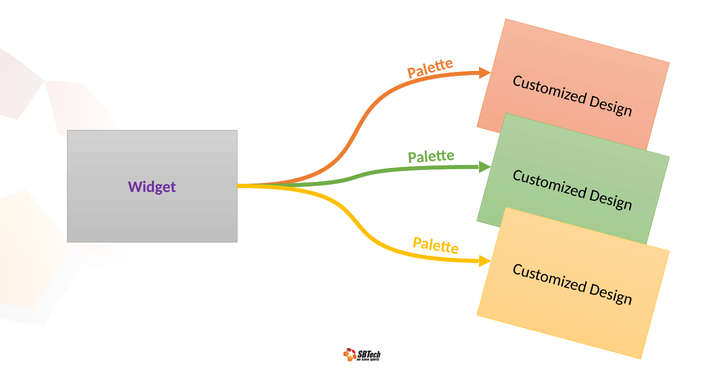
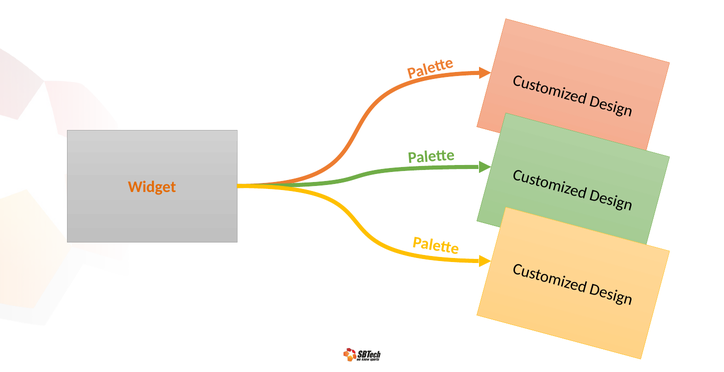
Widget colour: purple -> orange
